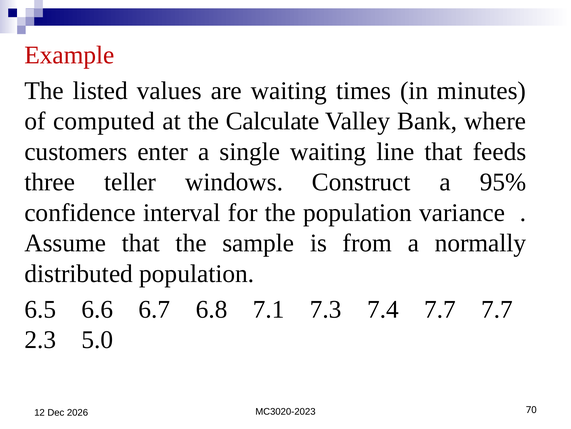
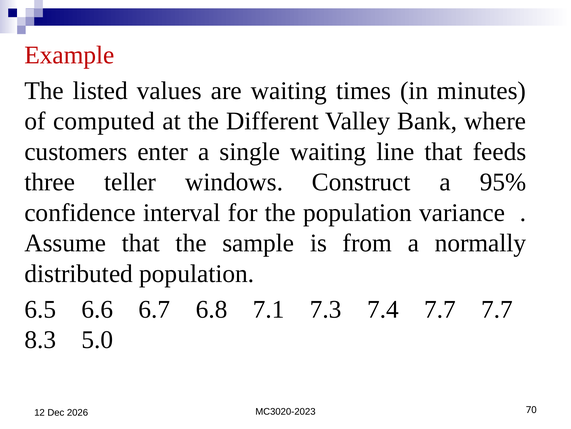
Calculate: Calculate -> Different
2.3: 2.3 -> 8.3
